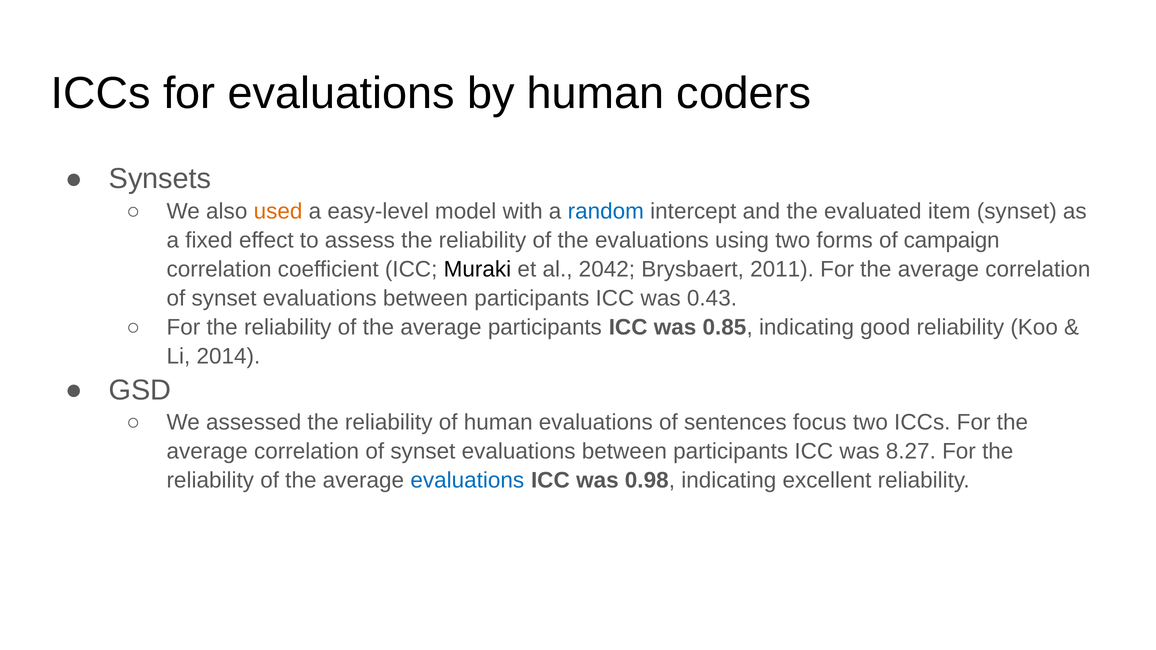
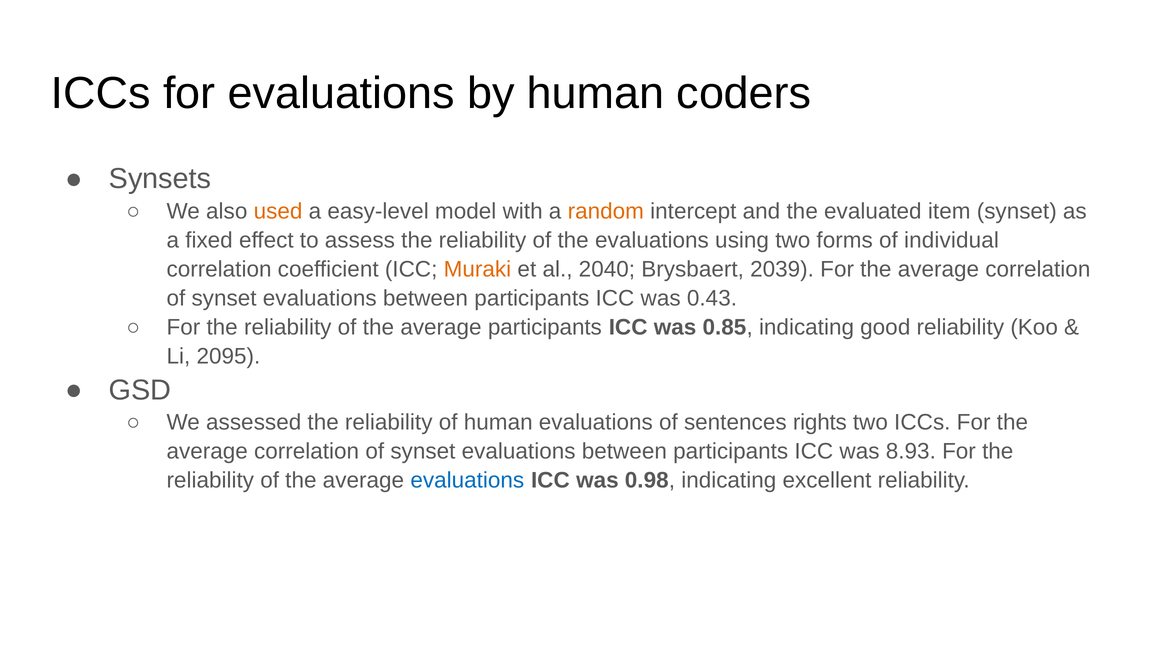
random colour: blue -> orange
campaign: campaign -> individual
Muraki colour: black -> orange
2042: 2042 -> 2040
2011: 2011 -> 2039
2014: 2014 -> 2095
focus: focus -> rights
8.27: 8.27 -> 8.93
